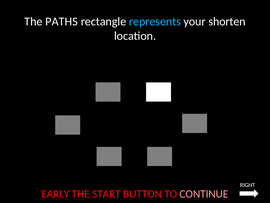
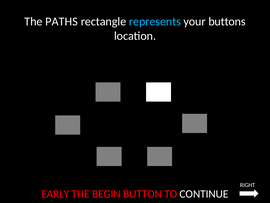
shorten: shorten -> buttons
START: START -> BEGIN
CONTINUE colour: pink -> white
